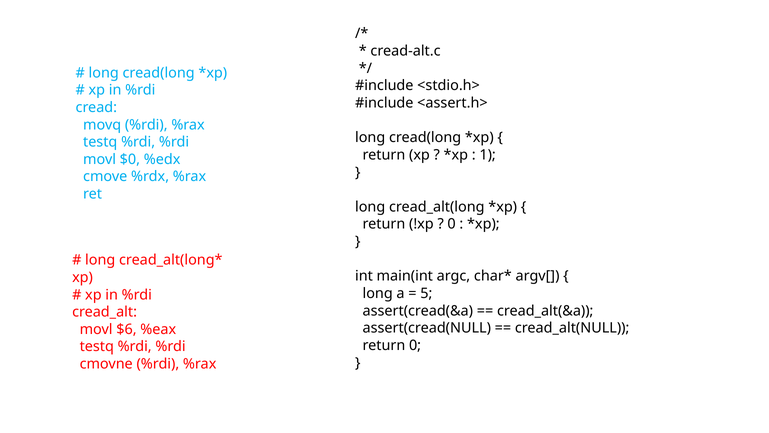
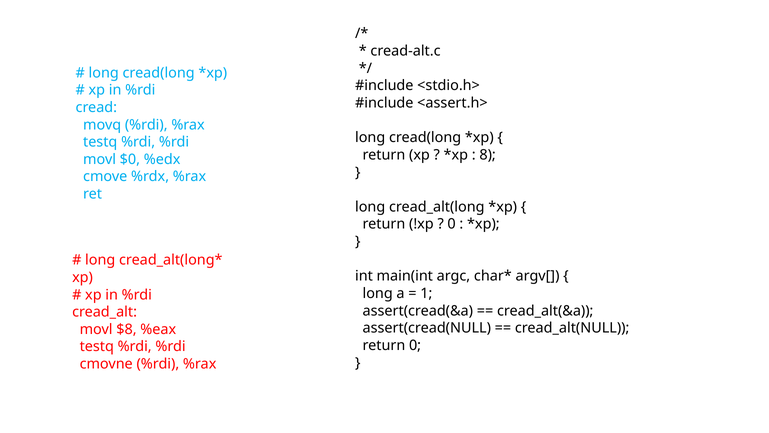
1: 1 -> 8
5: 5 -> 1
$6: $6 -> $8
